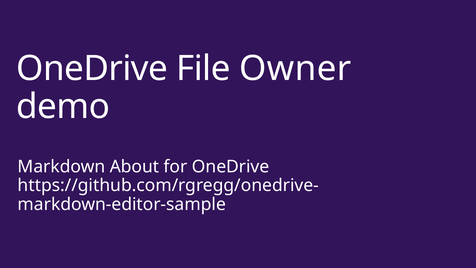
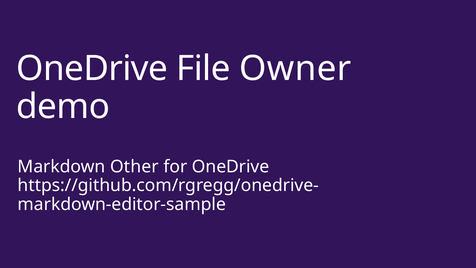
About: About -> Other
